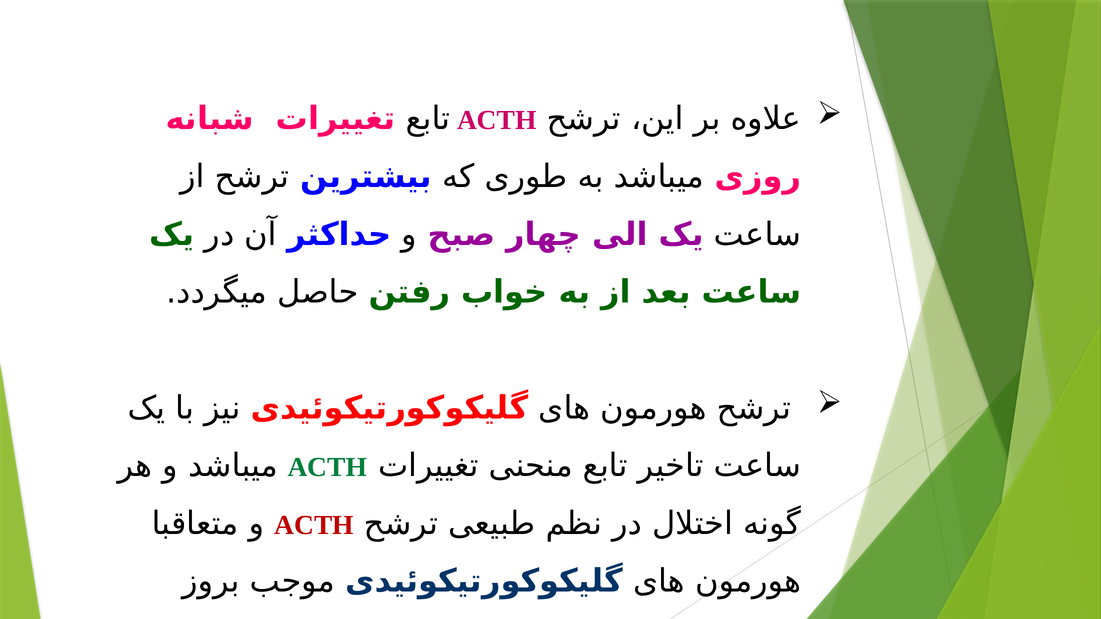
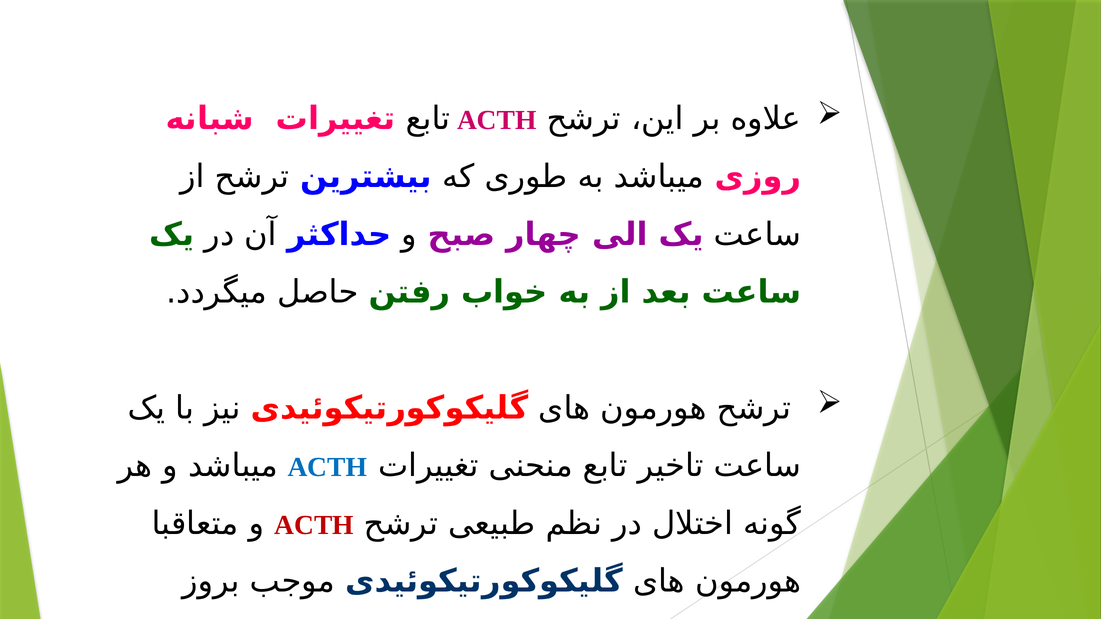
ACTH at (327, 467) colour: green -> blue
